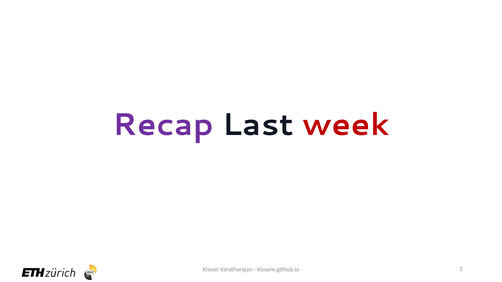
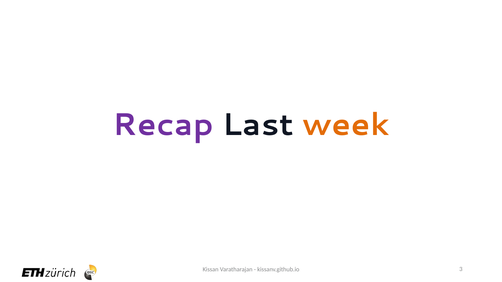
week colour: red -> orange
